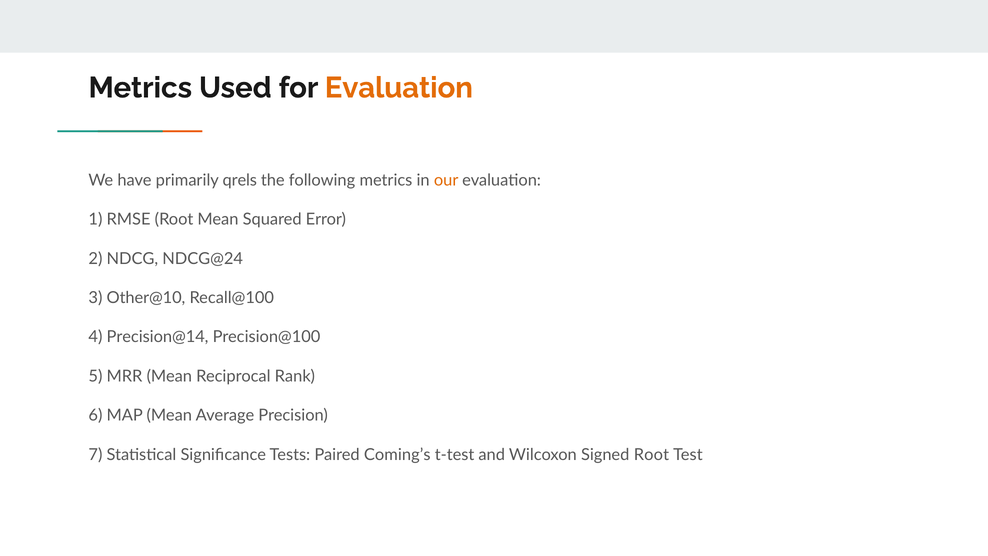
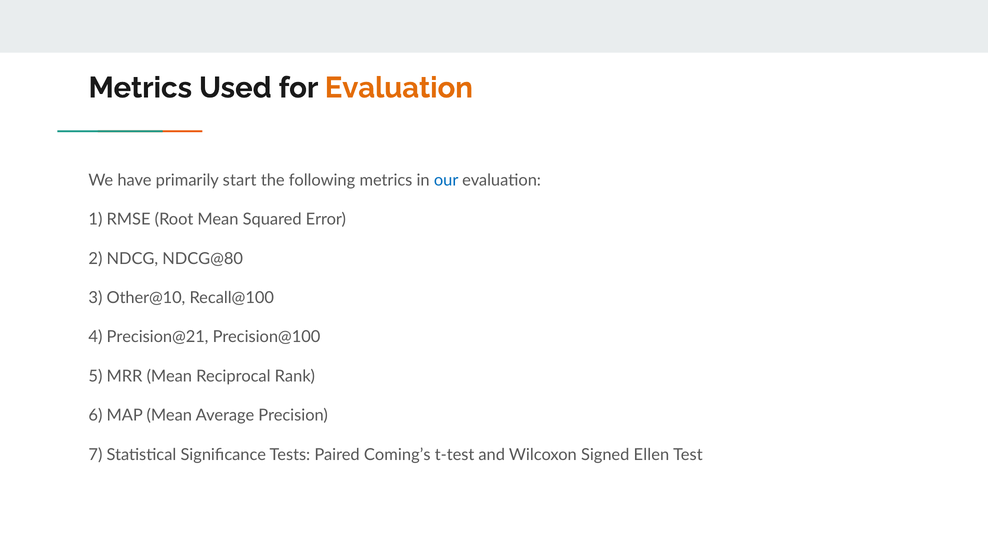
qrels: qrels -> start
our colour: orange -> blue
NDCG@24: NDCG@24 -> NDCG@80
Precision@14: Precision@14 -> Precision@21
Signed Root: Root -> Ellen
